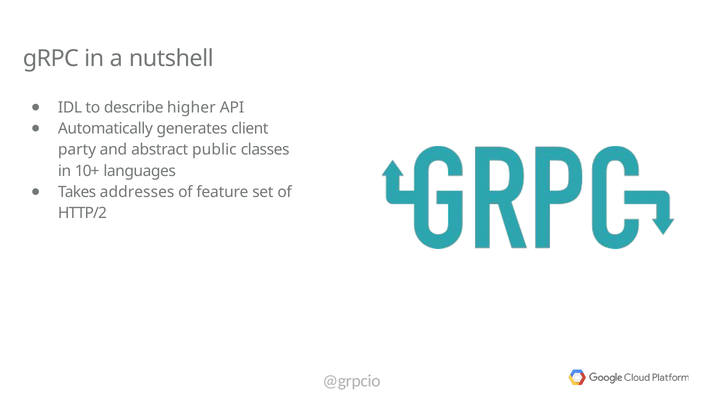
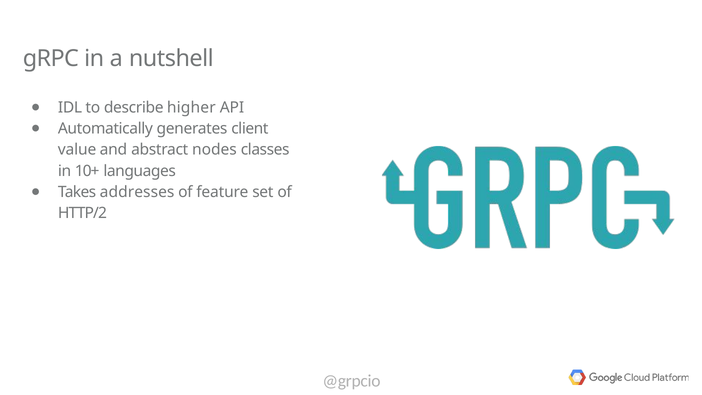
party: party -> value
public: public -> nodes
